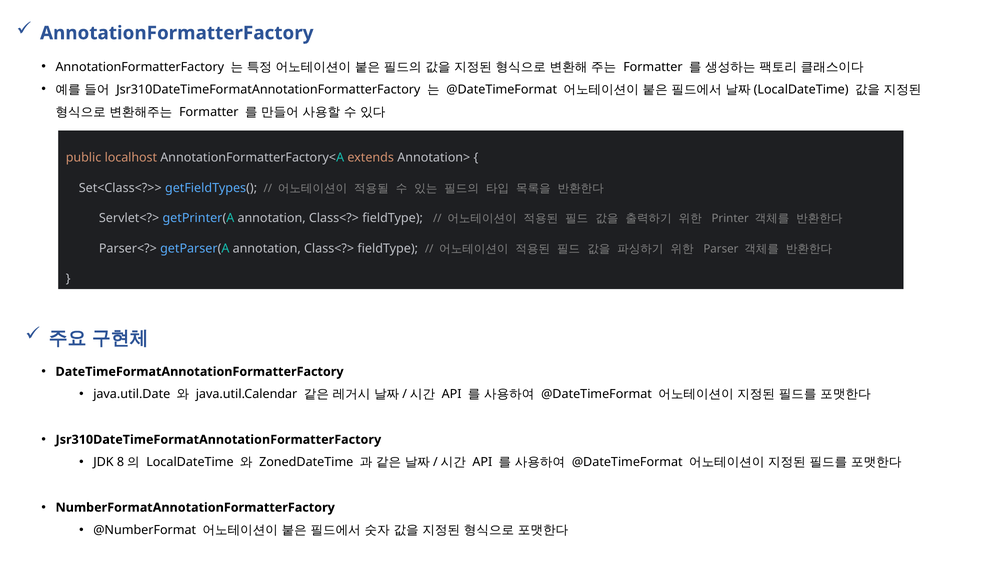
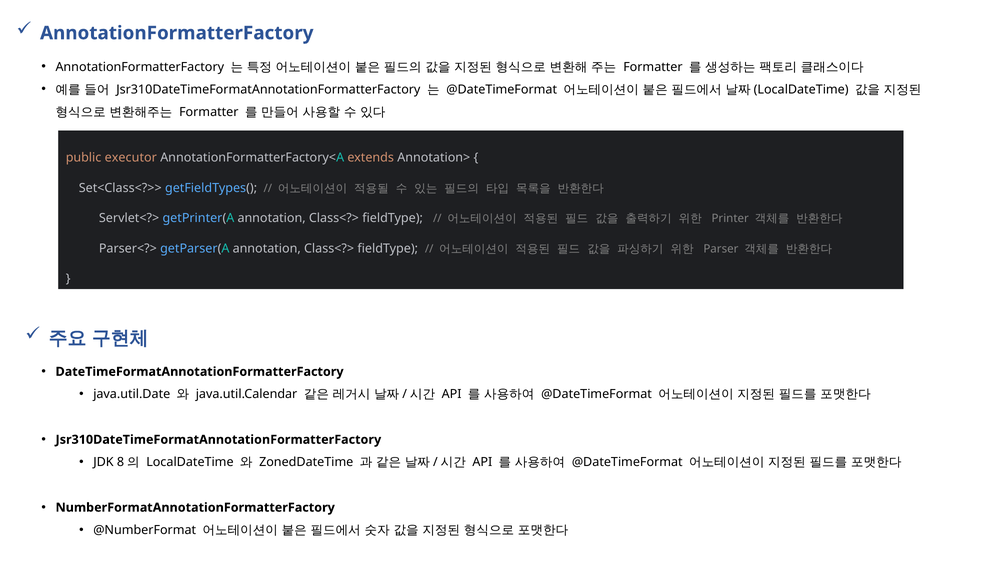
localhost: localhost -> executor
